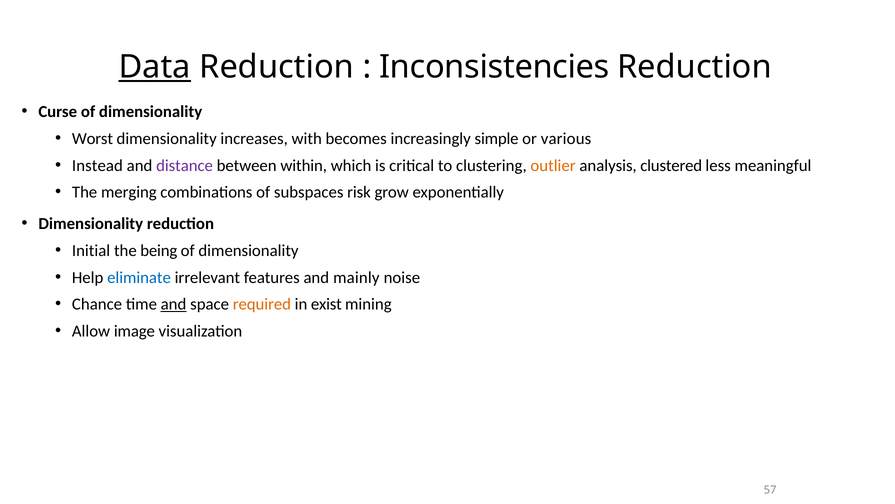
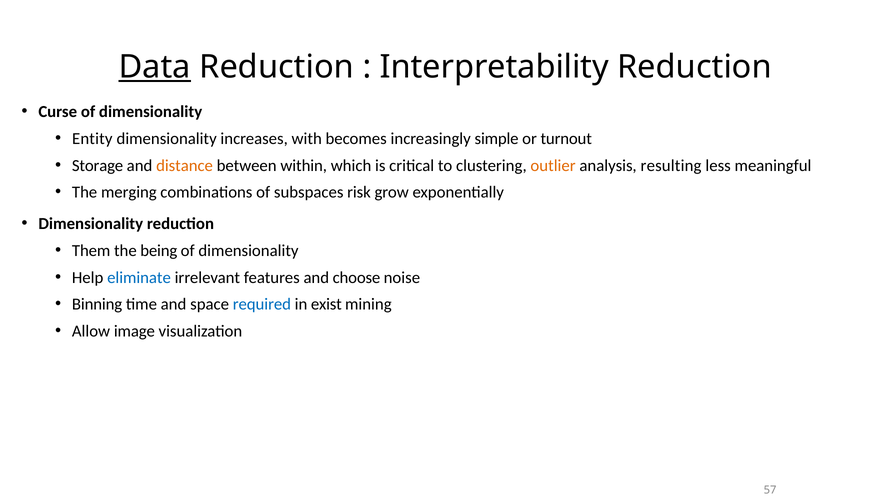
Inconsistencies: Inconsistencies -> Interpretability
Worst: Worst -> Entity
various: various -> turnout
Instead: Instead -> Storage
distance colour: purple -> orange
clustered: clustered -> resulting
Initial: Initial -> Them
mainly: mainly -> choose
Chance: Chance -> Binning
and at (174, 304) underline: present -> none
required colour: orange -> blue
